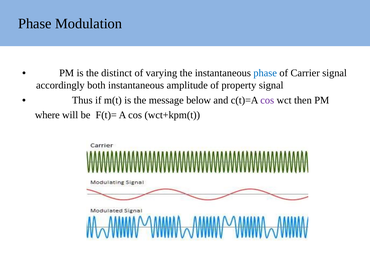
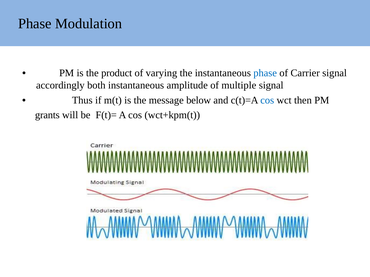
distinct: distinct -> product
property: property -> multiple
cos at (267, 100) colour: purple -> blue
where: where -> grants
